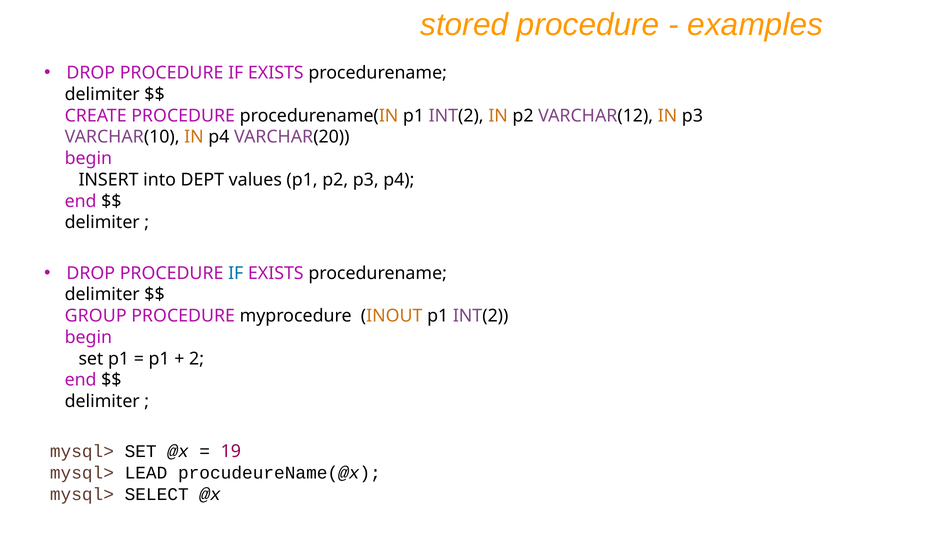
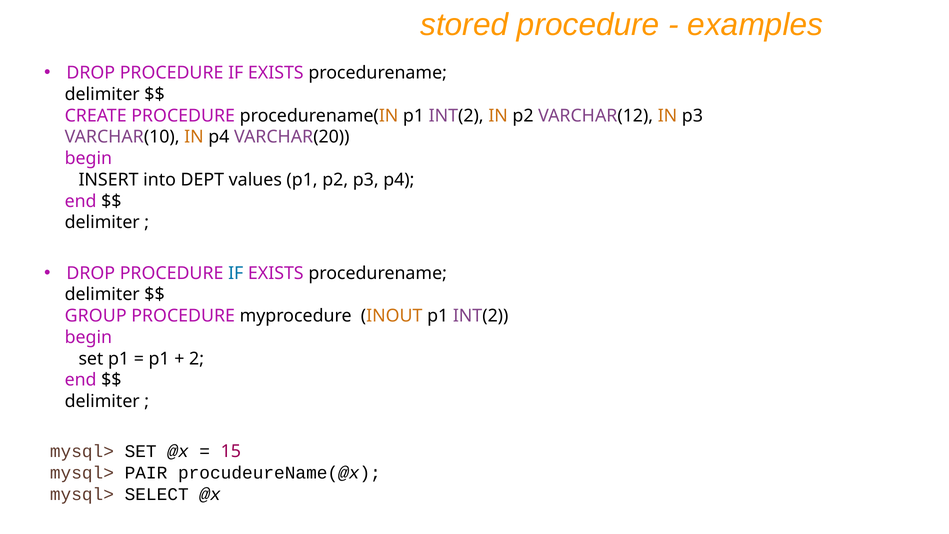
19: 19 -> 15
LEAD: LEAD -> PAIR
